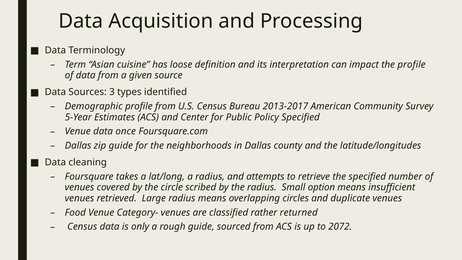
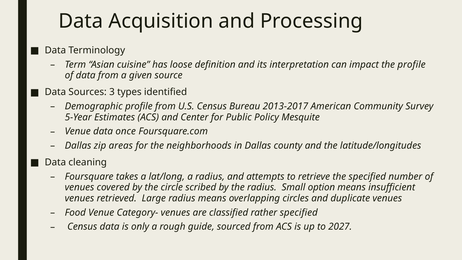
Policy Specified: Specified -> Mesquite
zip guide: guide -> areas
rather returned: returned -> specified
2072: 2072 -> 2027
